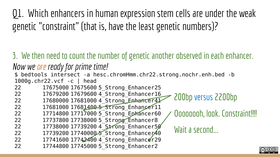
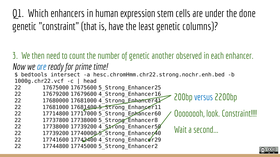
weak: weak -> done
numbers: numbers -> columns
are at (41, 67) colour: orange -> blue
